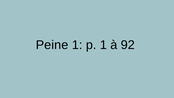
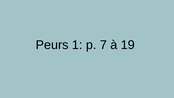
Peine: Peine -> Peurs
p 1: 1 -> 7
92: 92 -> 19
